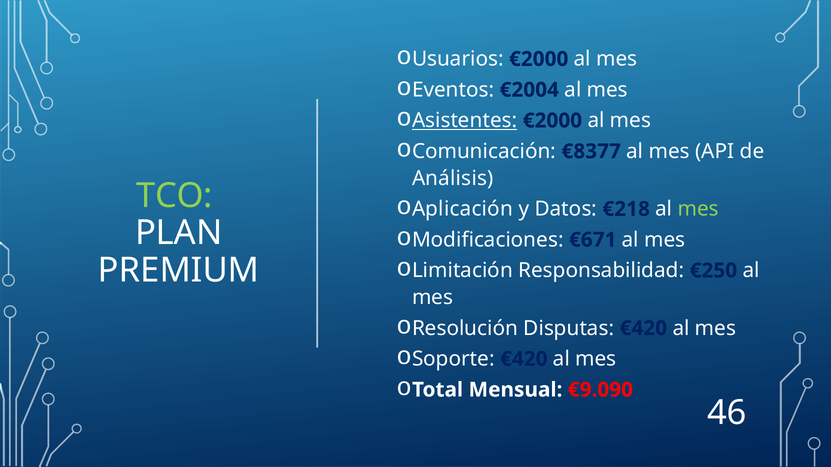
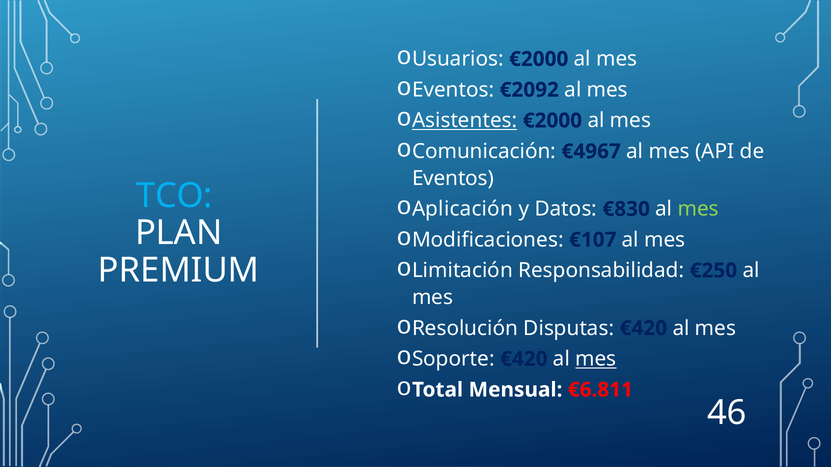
€2004: €2004 -> €2092
€8377: €8377 -> €4967
Análisis at (453, 178): Análisis -> Eventos
TCO colour: light green -> light blue
€218: €218 -> €830
€671: €671 -> €107
mes at (596, 359) underline: none -> present
€9.090: €9.090 -> €6.811
